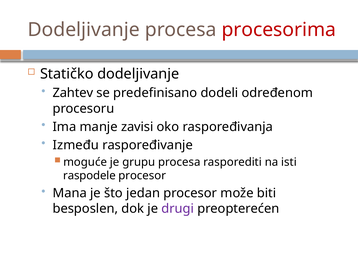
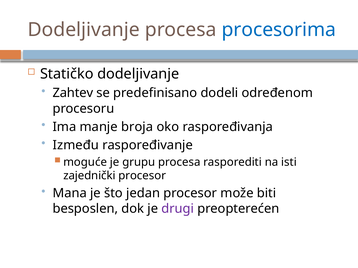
procesorima colour: red -> blue
zavisi: zavisi -> broja
raspodele: raspodele -> zajednički
